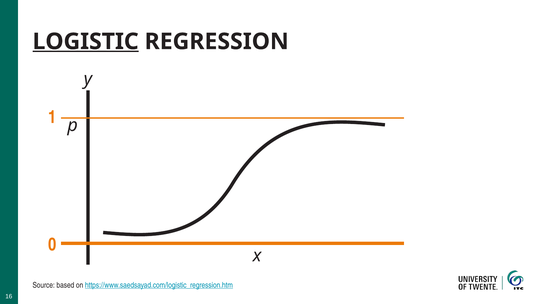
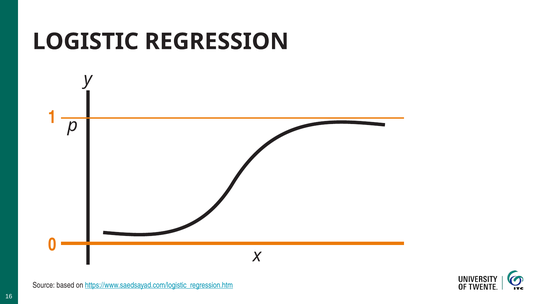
LOGISTIC underline: present -> none
